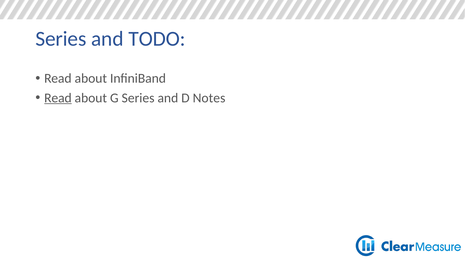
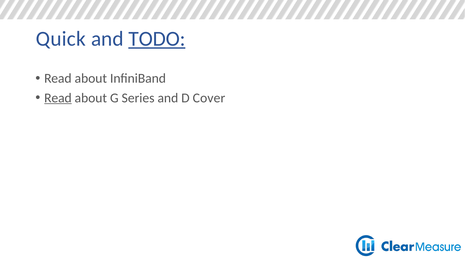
Series at (61, 39): Series -> Quick
TODO underline: none -> present
Notes: Notes -> Cover
